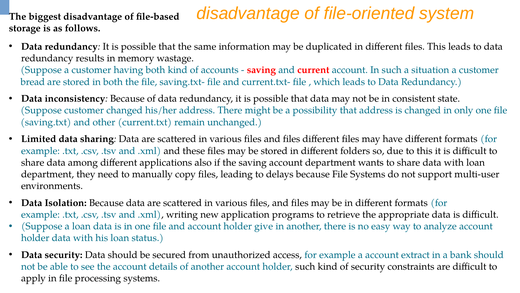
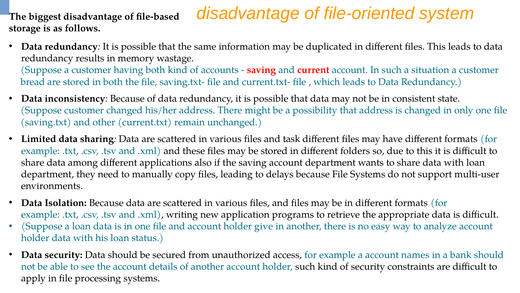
files at (292, 139): files -> task
extract: extract -> names
